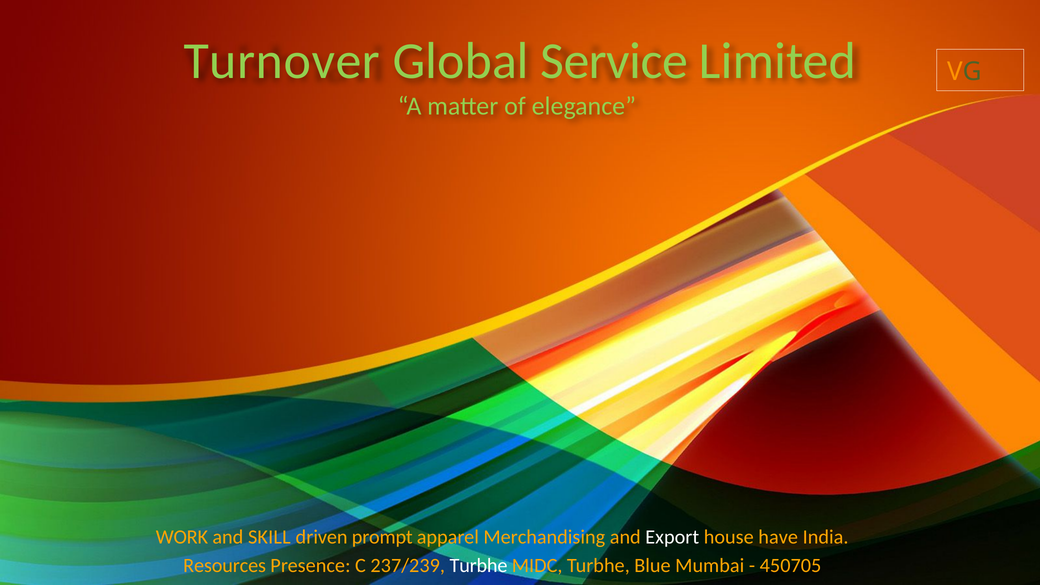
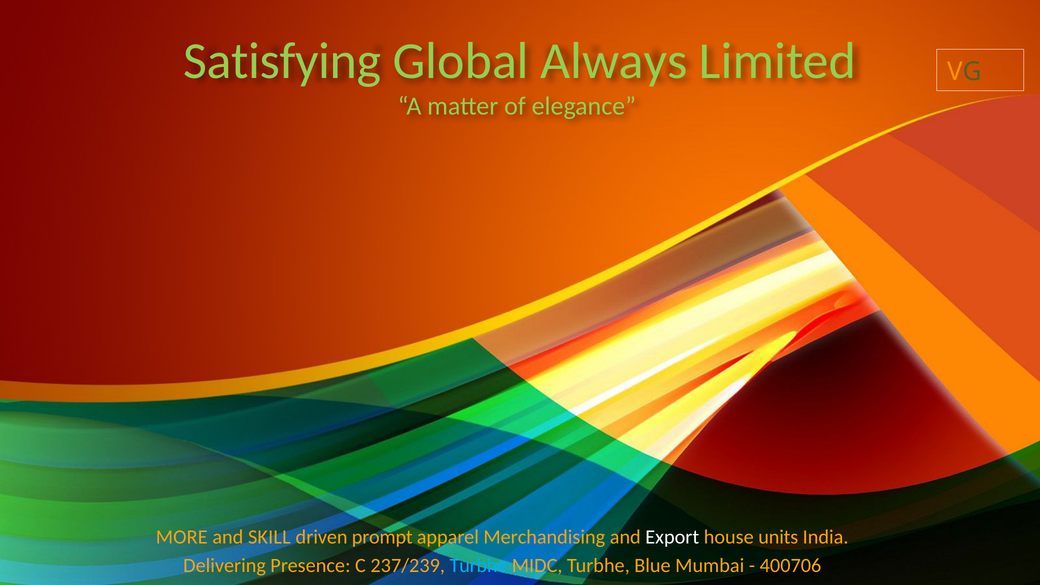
Turnover: Turnover -> Satisfying
Service: Service -> Always
WORK: WORK -> MORE
have: have -> units
Resources: Resources -> Delivering
Turbhe at (479, 565) colour: white -> light blue
450705: 450705 -> 400706
